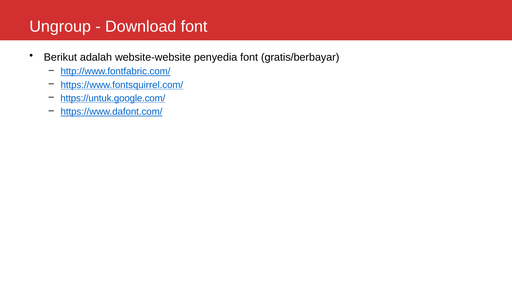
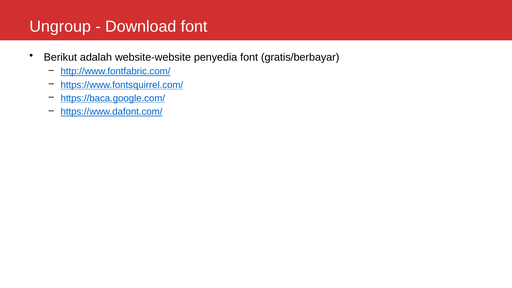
https://untuk.google.com/: https://untuk.google.com/ -> https://baca.google.com/
